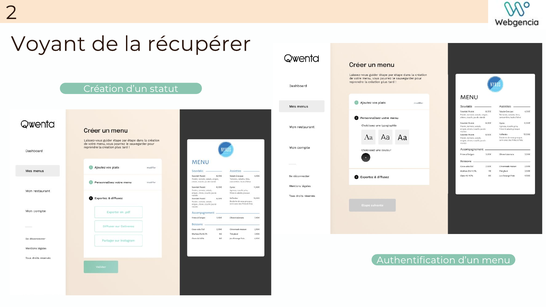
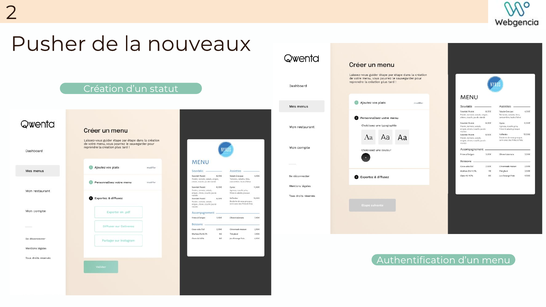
Voyant: Voyant -> Pusher
récupérer: récupérer -> nouveaux
